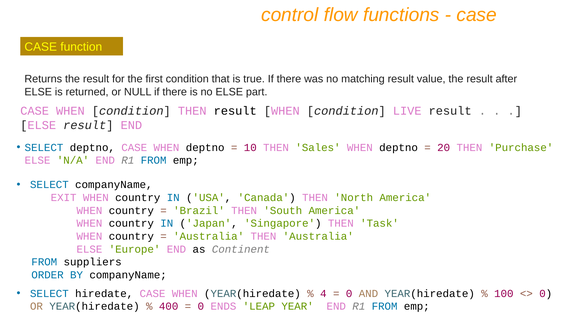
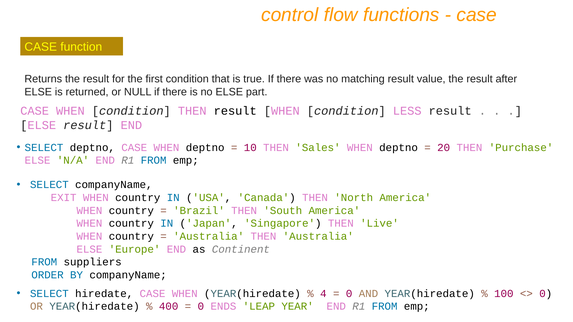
LIVE: LIVE -> LESS
Task: Task -> Live
